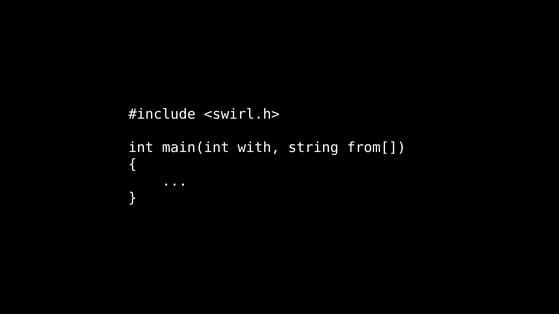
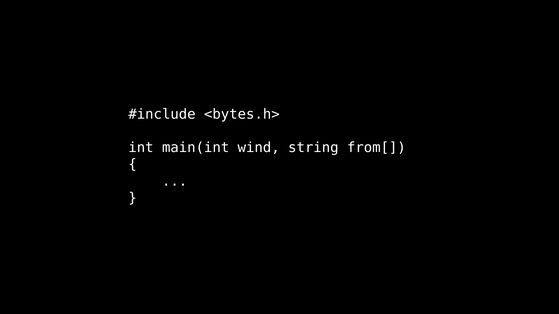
<swirl.h>: <swirl.h> -> <bytes.h>
with: with -> wind
